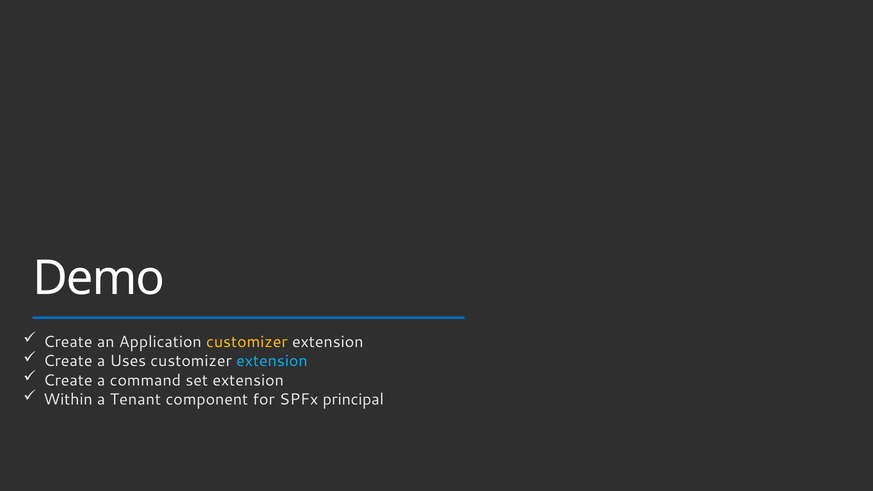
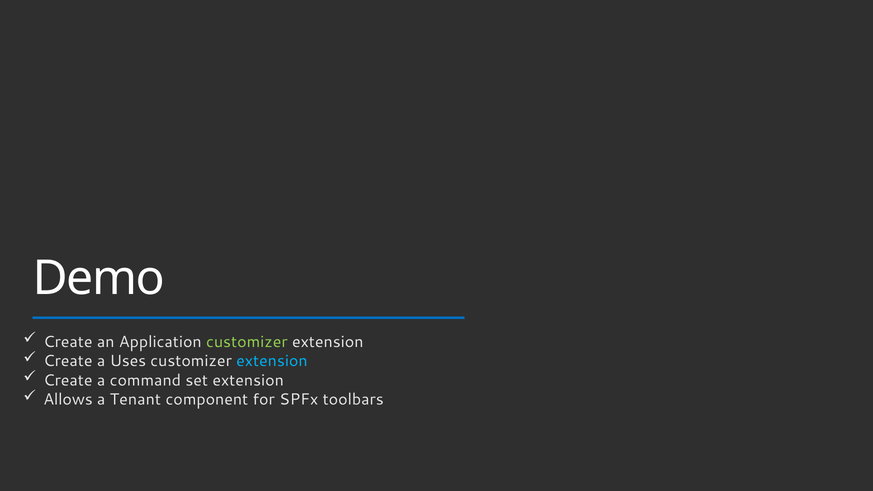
customizer at (247, 342) colour: yellow -> light green
Within: Within -> Allows
principal: principal -> toolbars
